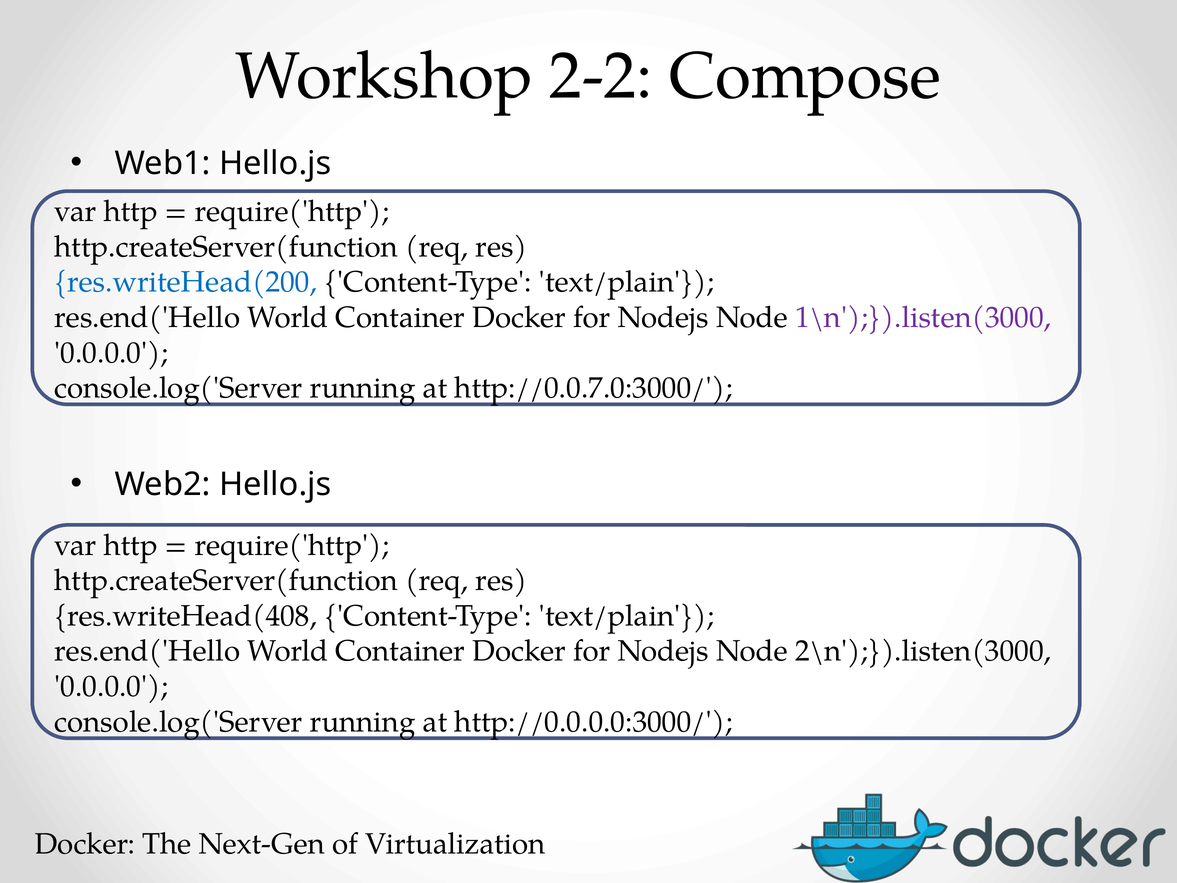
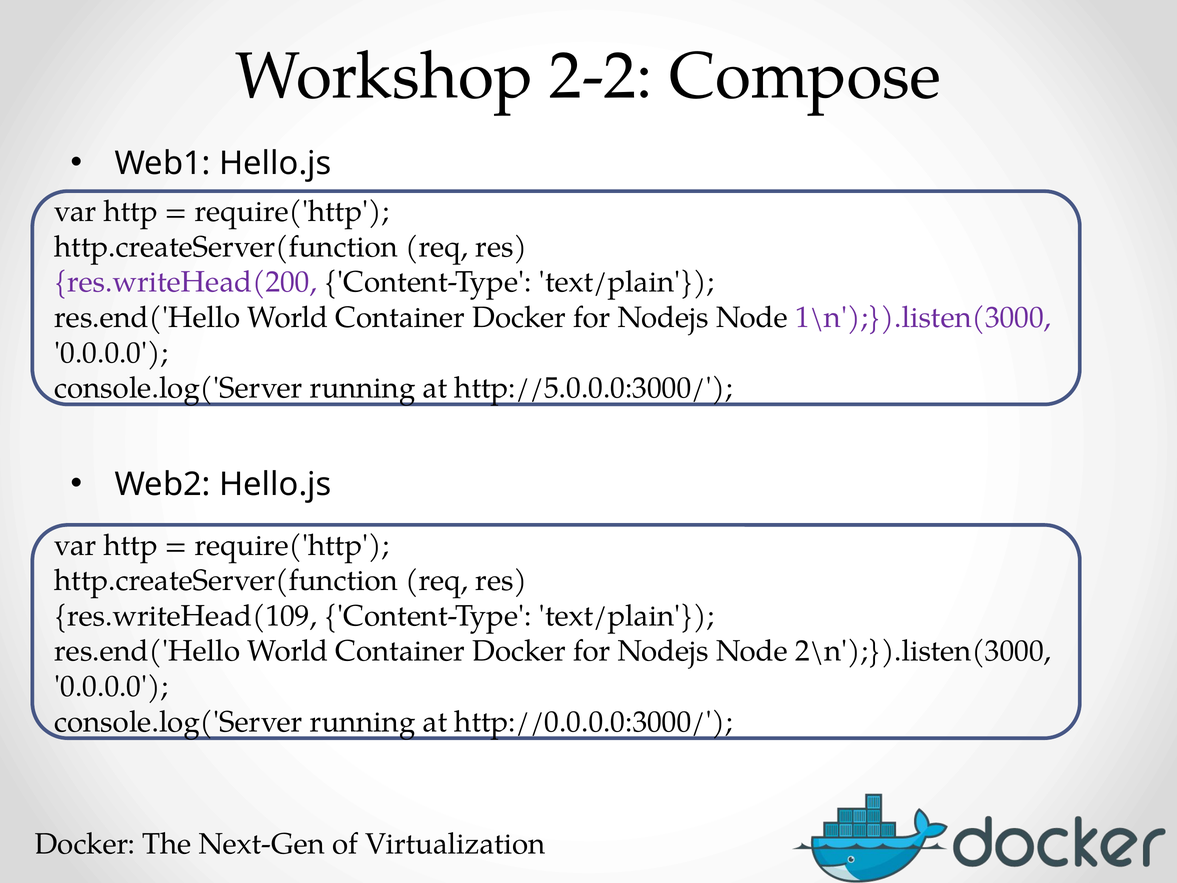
res.writeHead(200 colour: blue -> purple
http://0.0.7.0:3000/: http://0.0.7.0:3000/ -> http://5.0.0.0:3000/
res.writeHead(408: res.writeHead(408 -> res.writeHead(109
